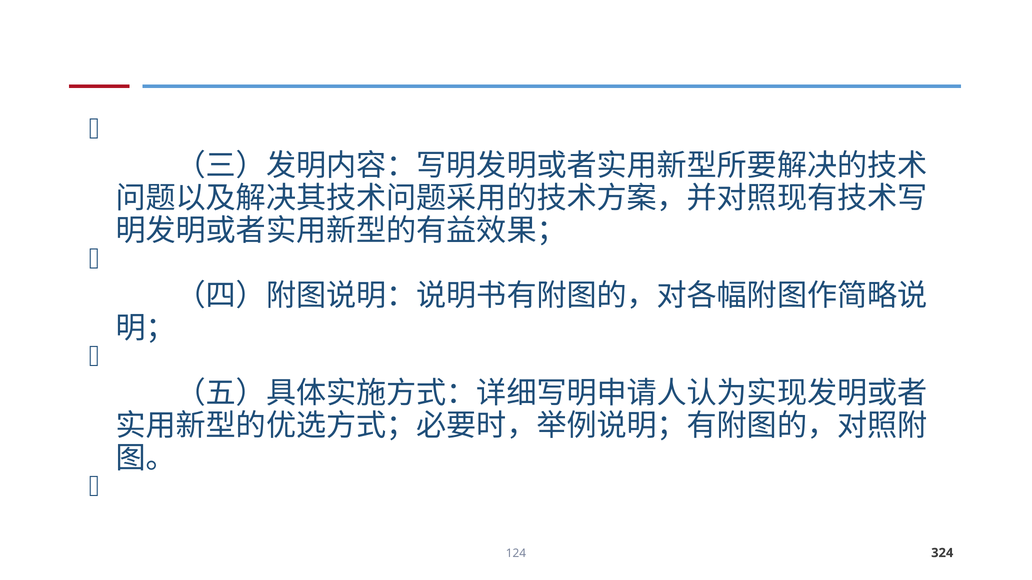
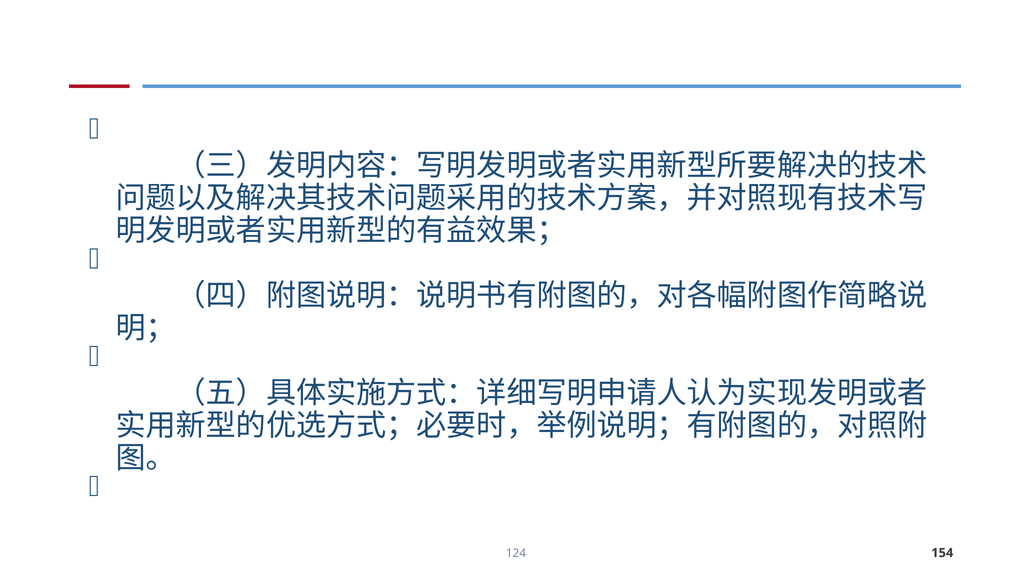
324: 324 -> 154
